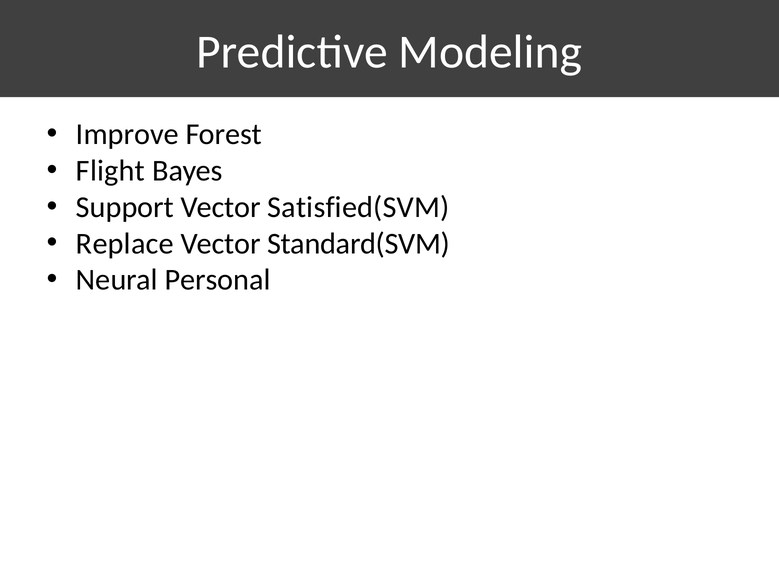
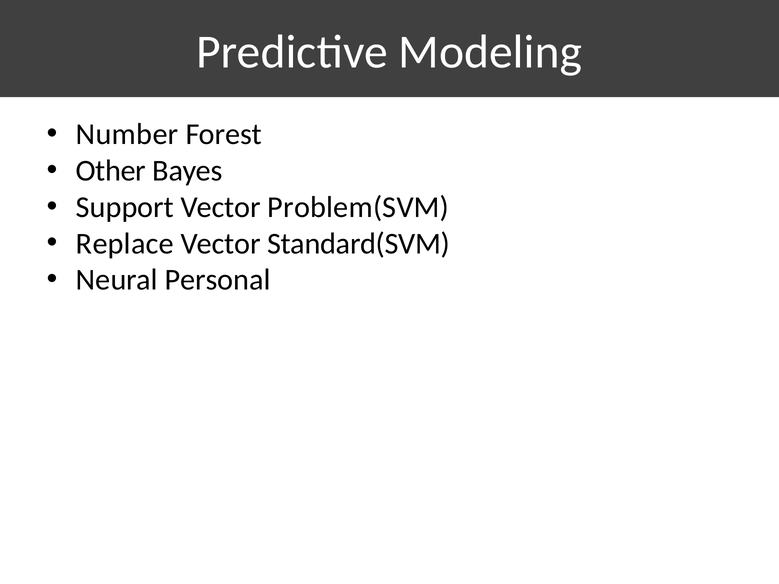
Improve: Improve -> Number
Flight: Flight -> Other
Satisfied(SVM: Satisfied(SVM -> Problem(SVM
